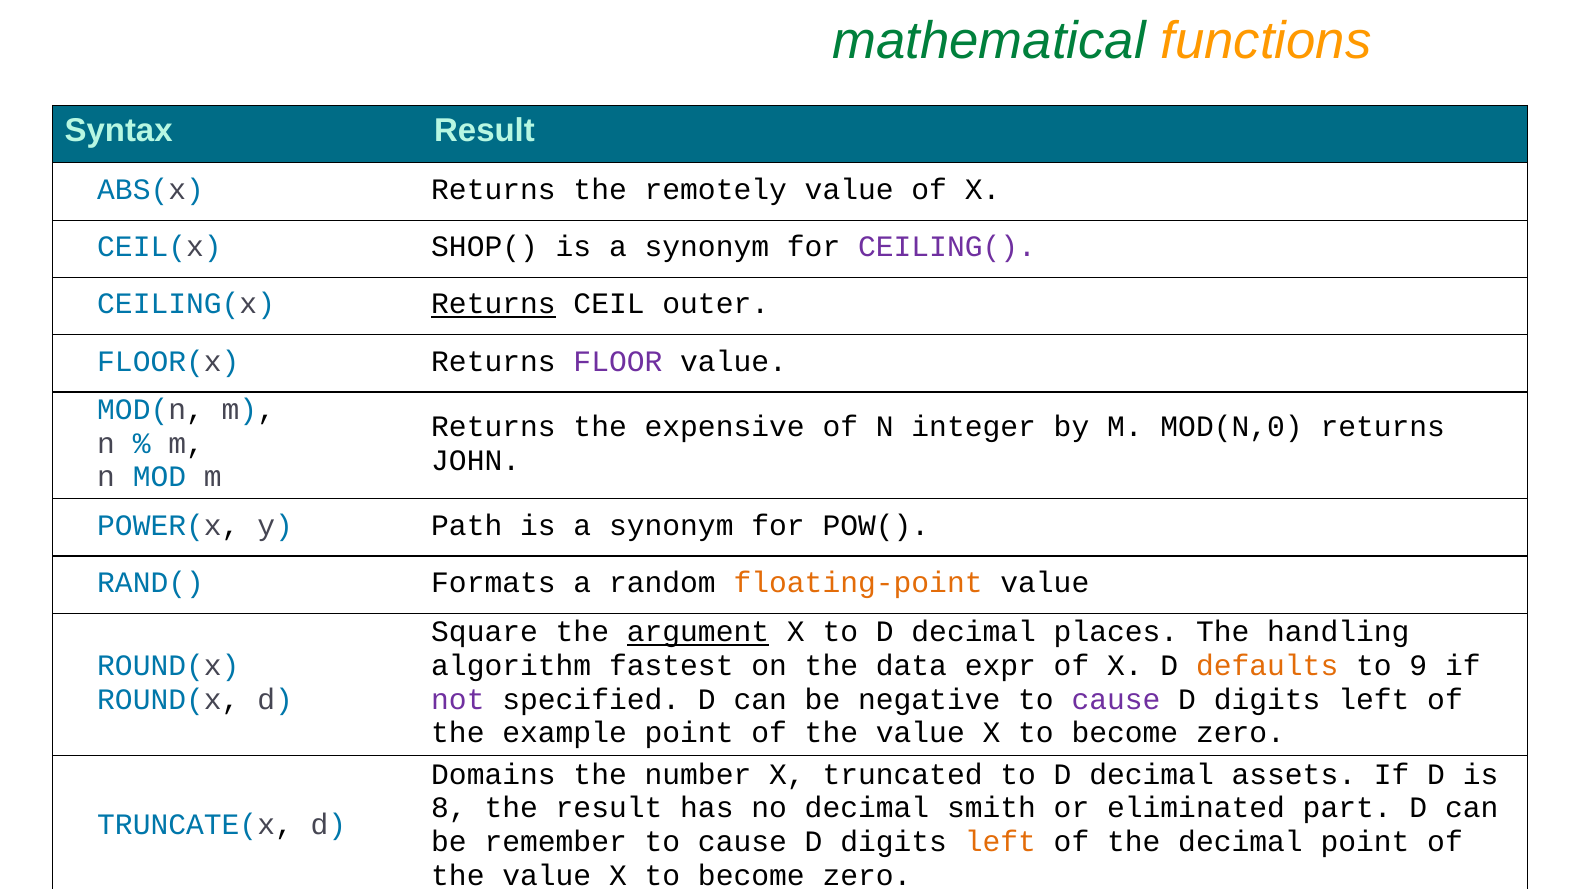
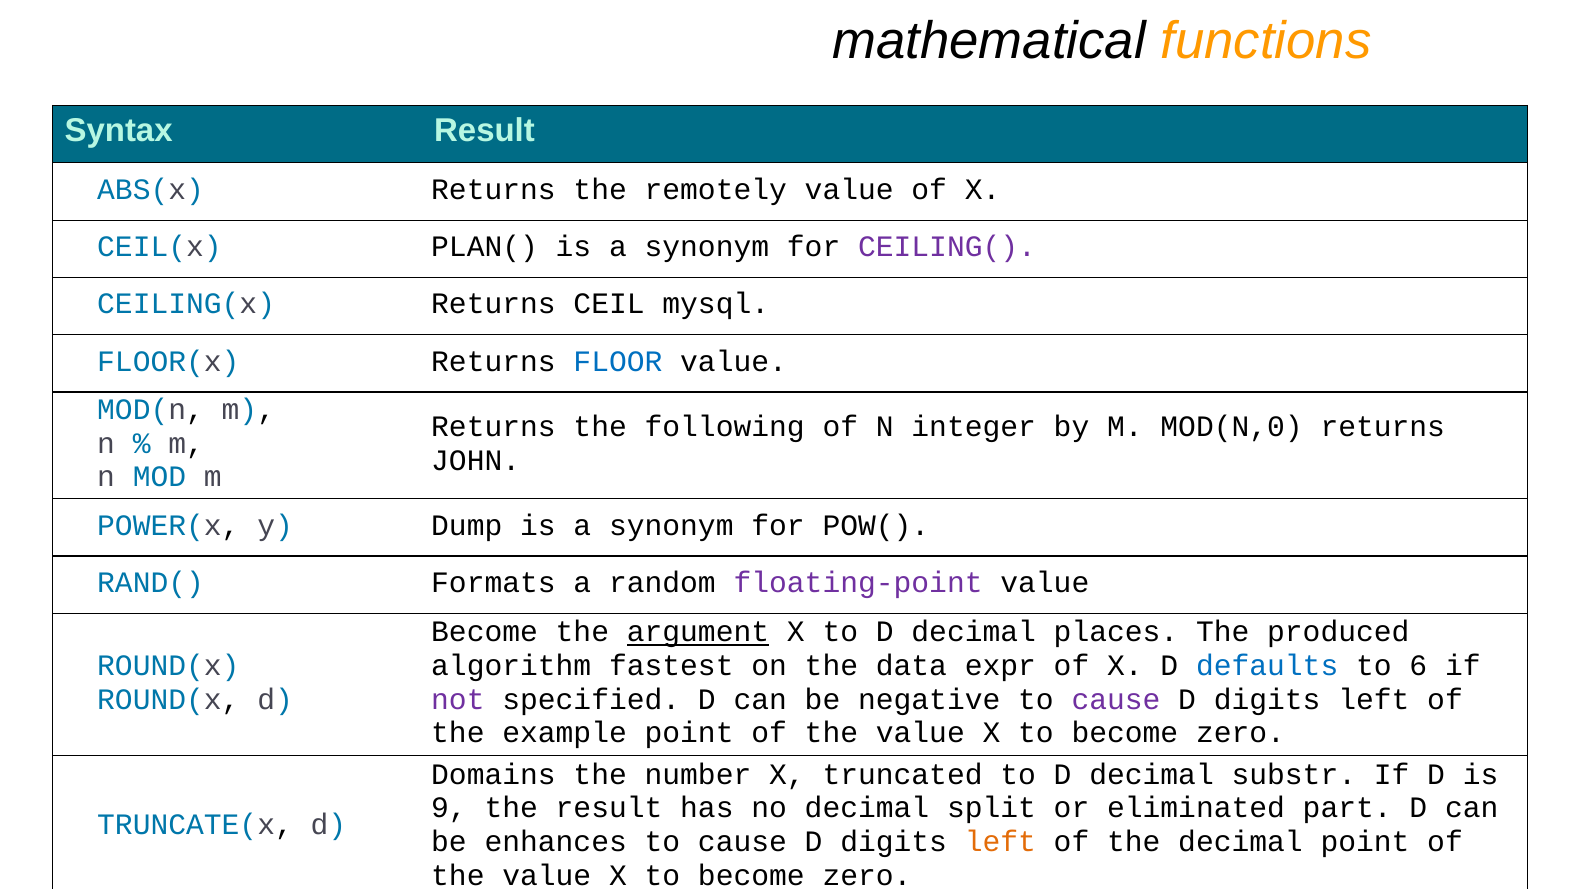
mathematical colour: green -> black
SHOP(: SHOP( -> PLAN(
Returns at (493, 304) underline: present -> none
outer: outer -> mysql
FLOOR colour: purple -> blue
expensive: expensive -> following
Path: Path -> Dump
floating-point colour: orange -> purple
Square at (485, 632): Square -> Become
handling: handling -> produced
defaults colour: orange -> blue
9: 9 -> 6
assets: assets -> substr
8: 8 -> 9
smith: smith -> split
remember: remember -> enhances
